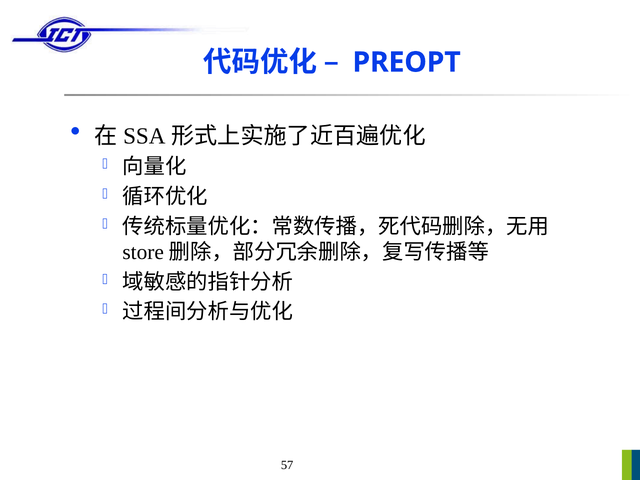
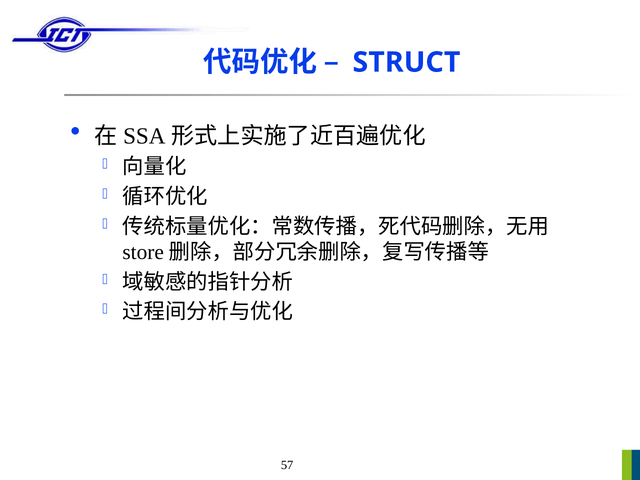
PREOPT: PREOPT -> STRUCT
